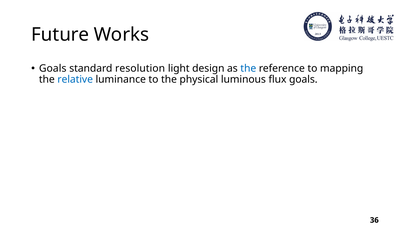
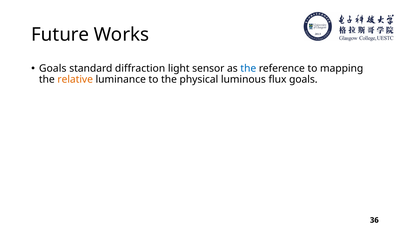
resolution: resolution -> diffraction
design: design -> sensor
relative colour: blue -> orange
